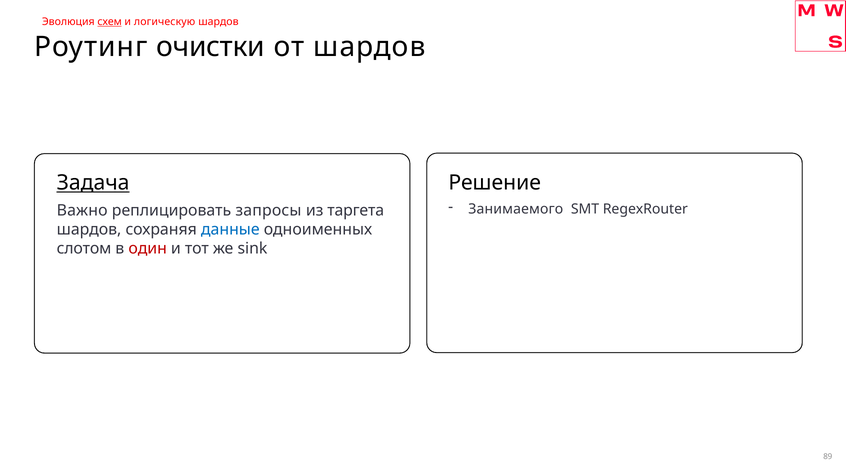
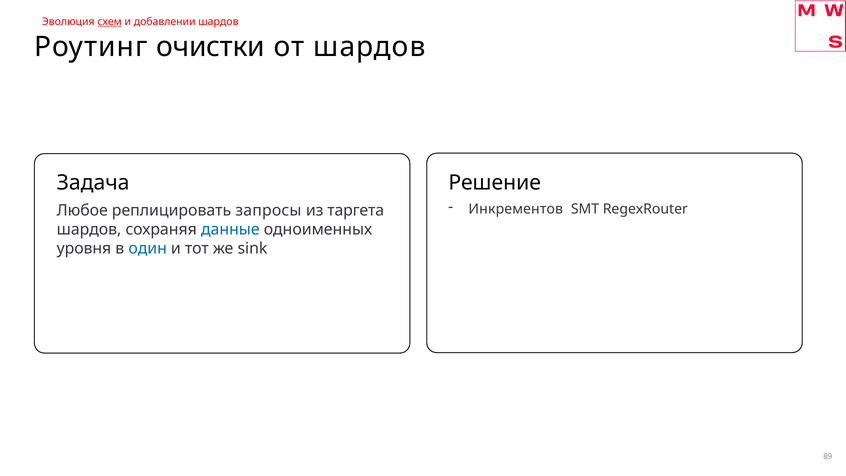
логическую: логическую -> добавлении
Задача underline: present -> none
Занимаемого: Занимаемого -> Инкрементов
Важно: Важно -> Любое
слотом: слотом -> уровня
один colour: red -> blue
